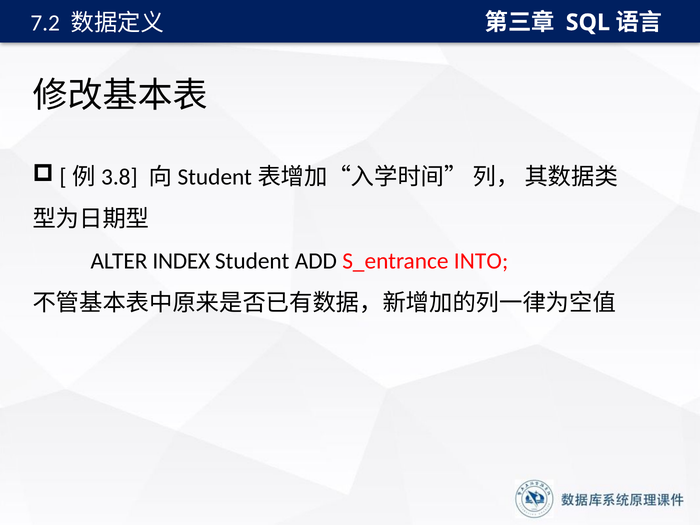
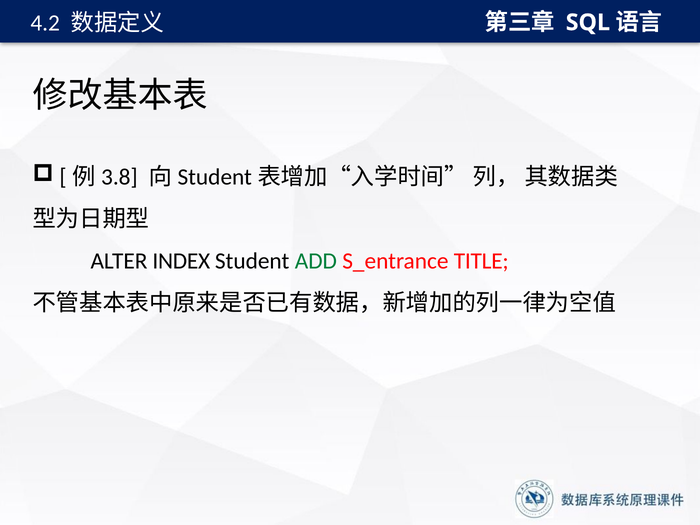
7.2: 7.2 -> 4.2
ADD colour: black -> green
INTO: INTO -> TITLE
